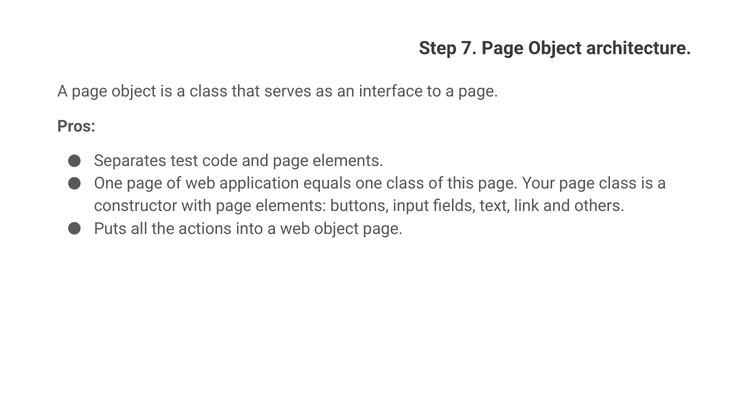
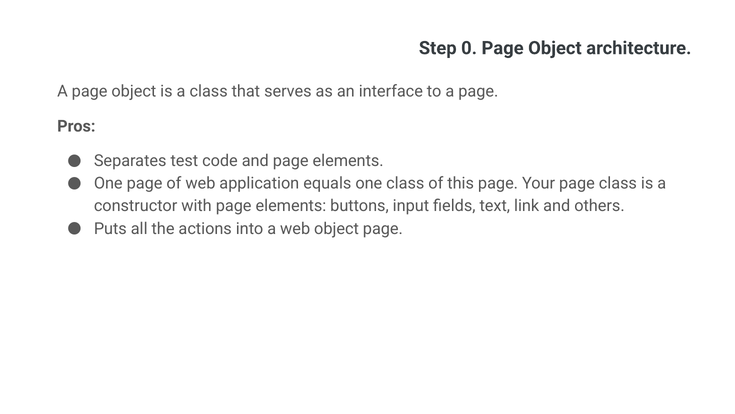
7: 7 -> 0
